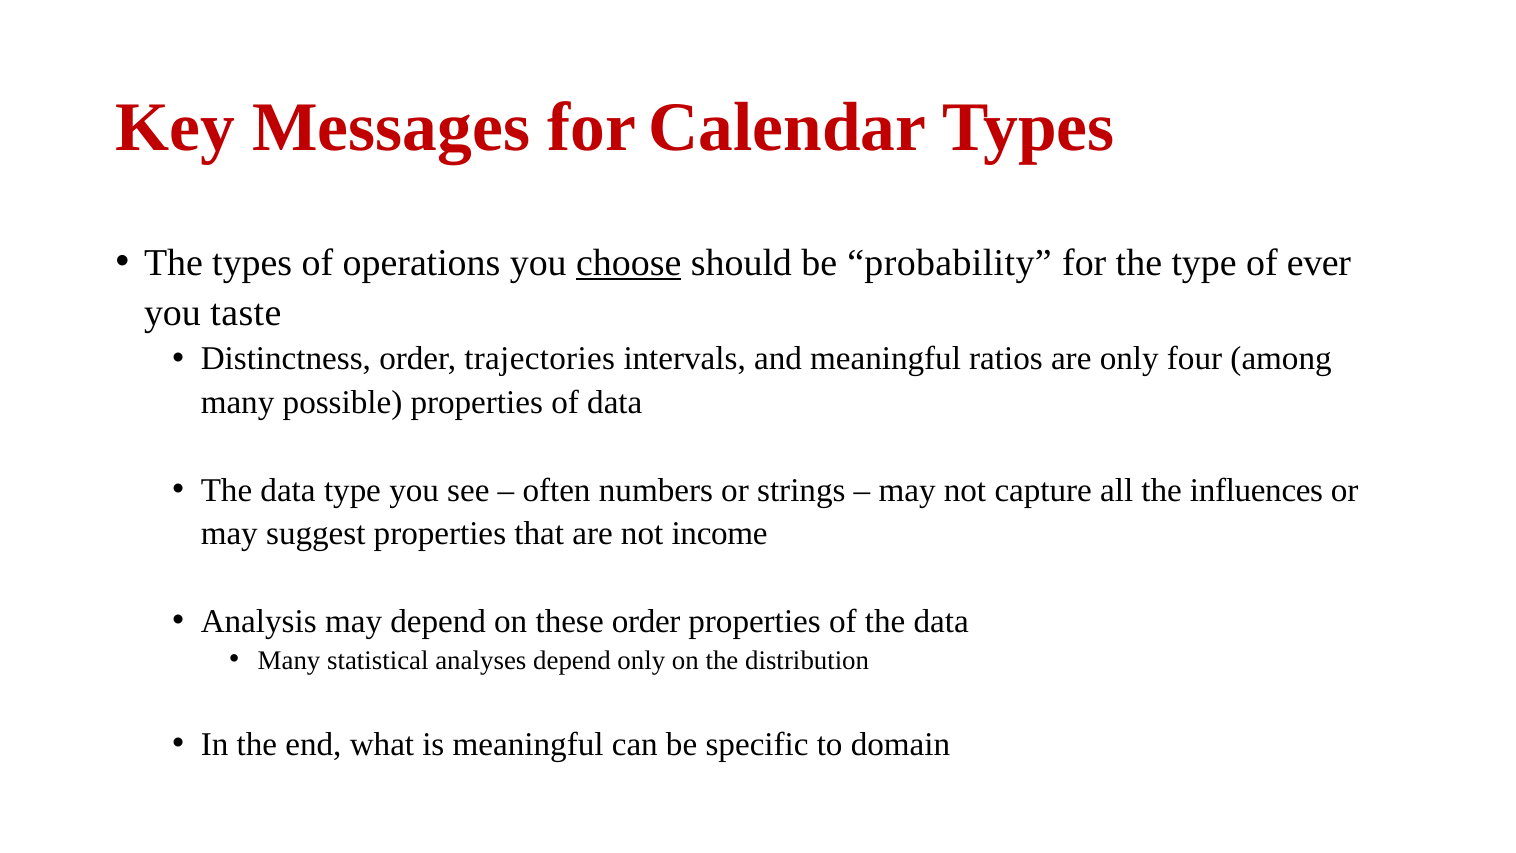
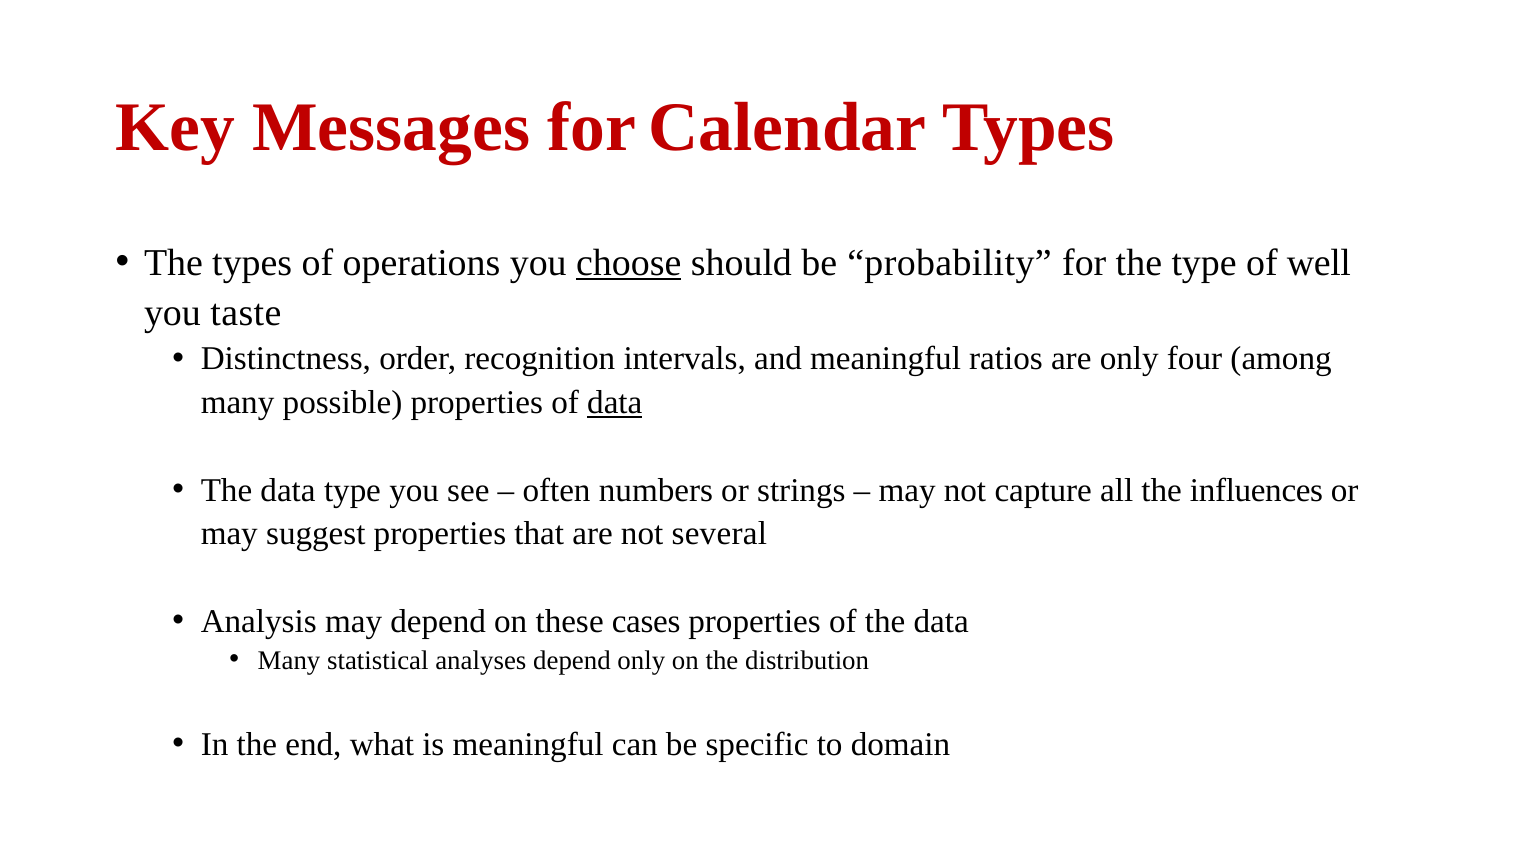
ever: ever -> well
trajectories: trajectories -> recognition
data at (615, 403) underline: none -> present
income: income -> several
these order: order -> cases
